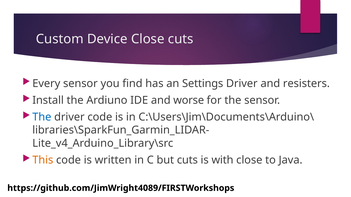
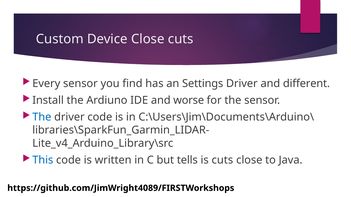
resisters: resisters -> different
This colour: orange -> blue
but cuts: cuts -> tells
is with: with -> cuts
